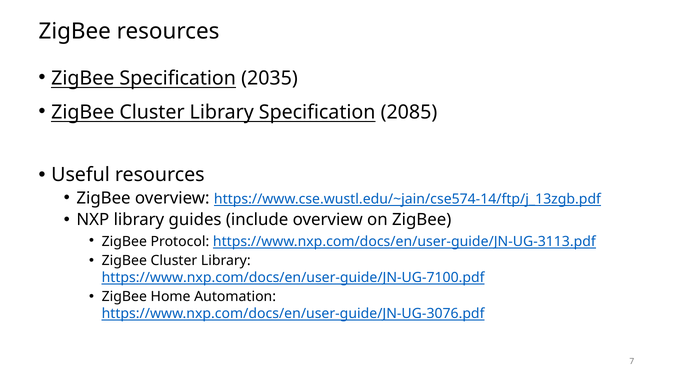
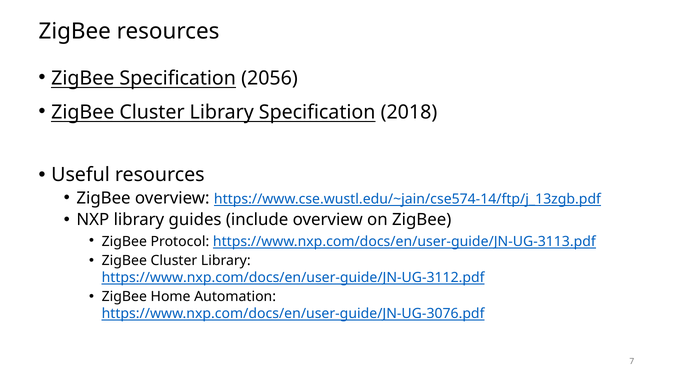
2035: 2035 -> 2056
2085: 2085 -> 2018
https://www.nxp.com/docs/en/user-guide/JN-UG-7100.pdf: https://www.nxp.com/docs/en/user-guide/JN-UG-7100.pdf -> https://www.nxp.com/docs/en/user-guide/JN-UG-3112.pdf
